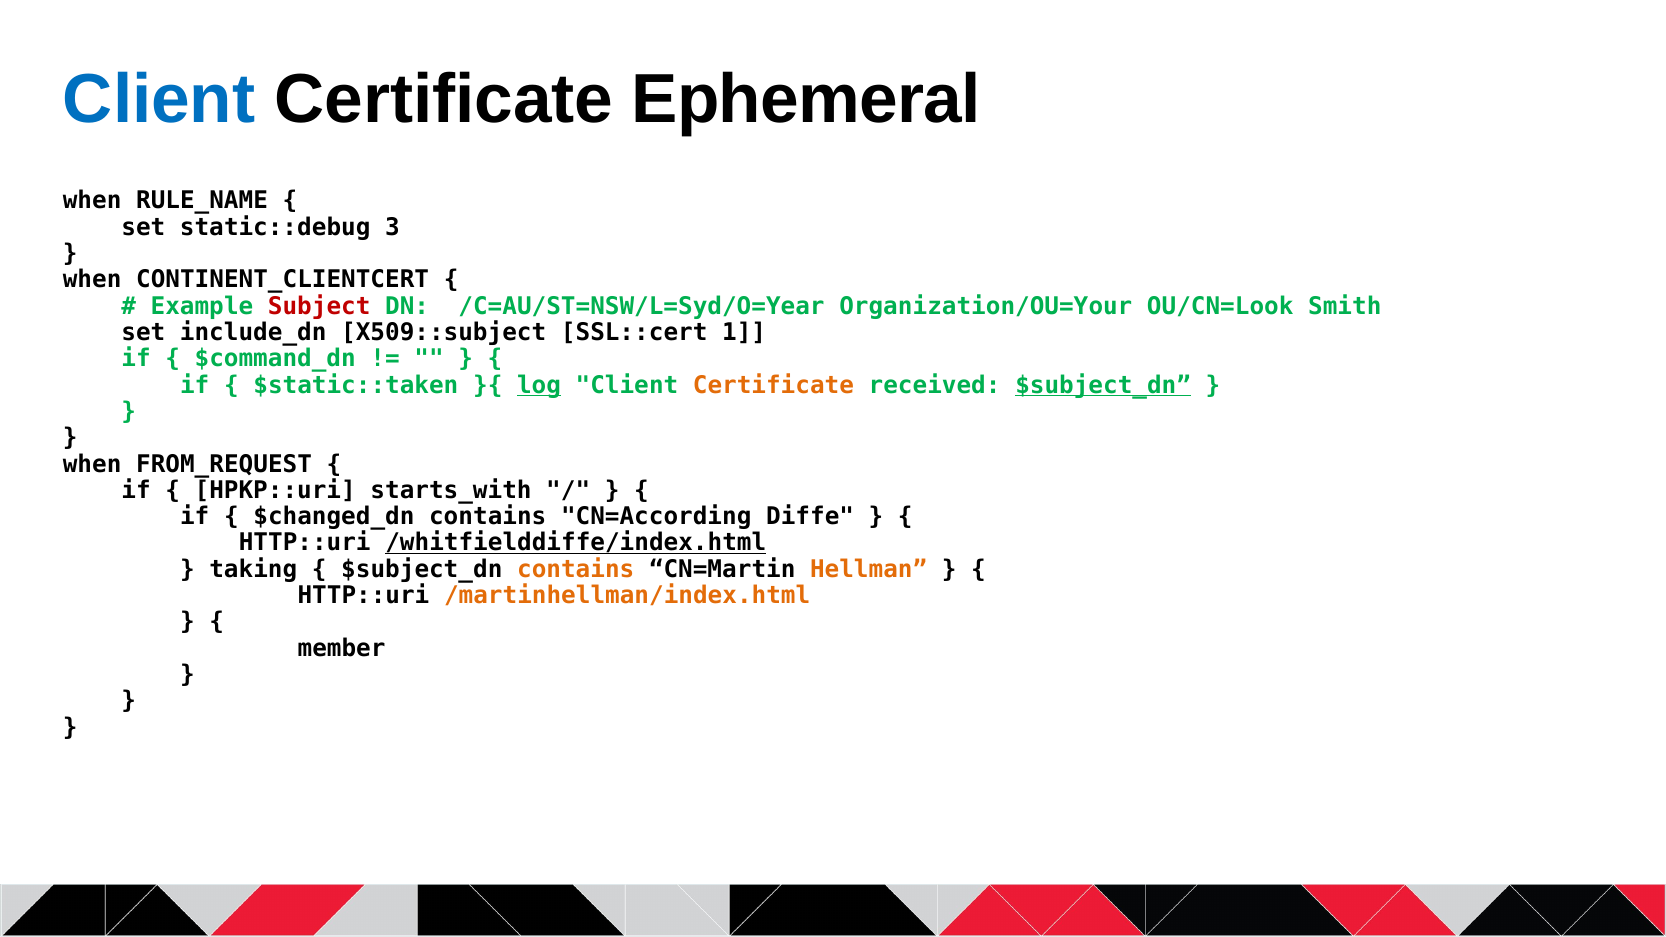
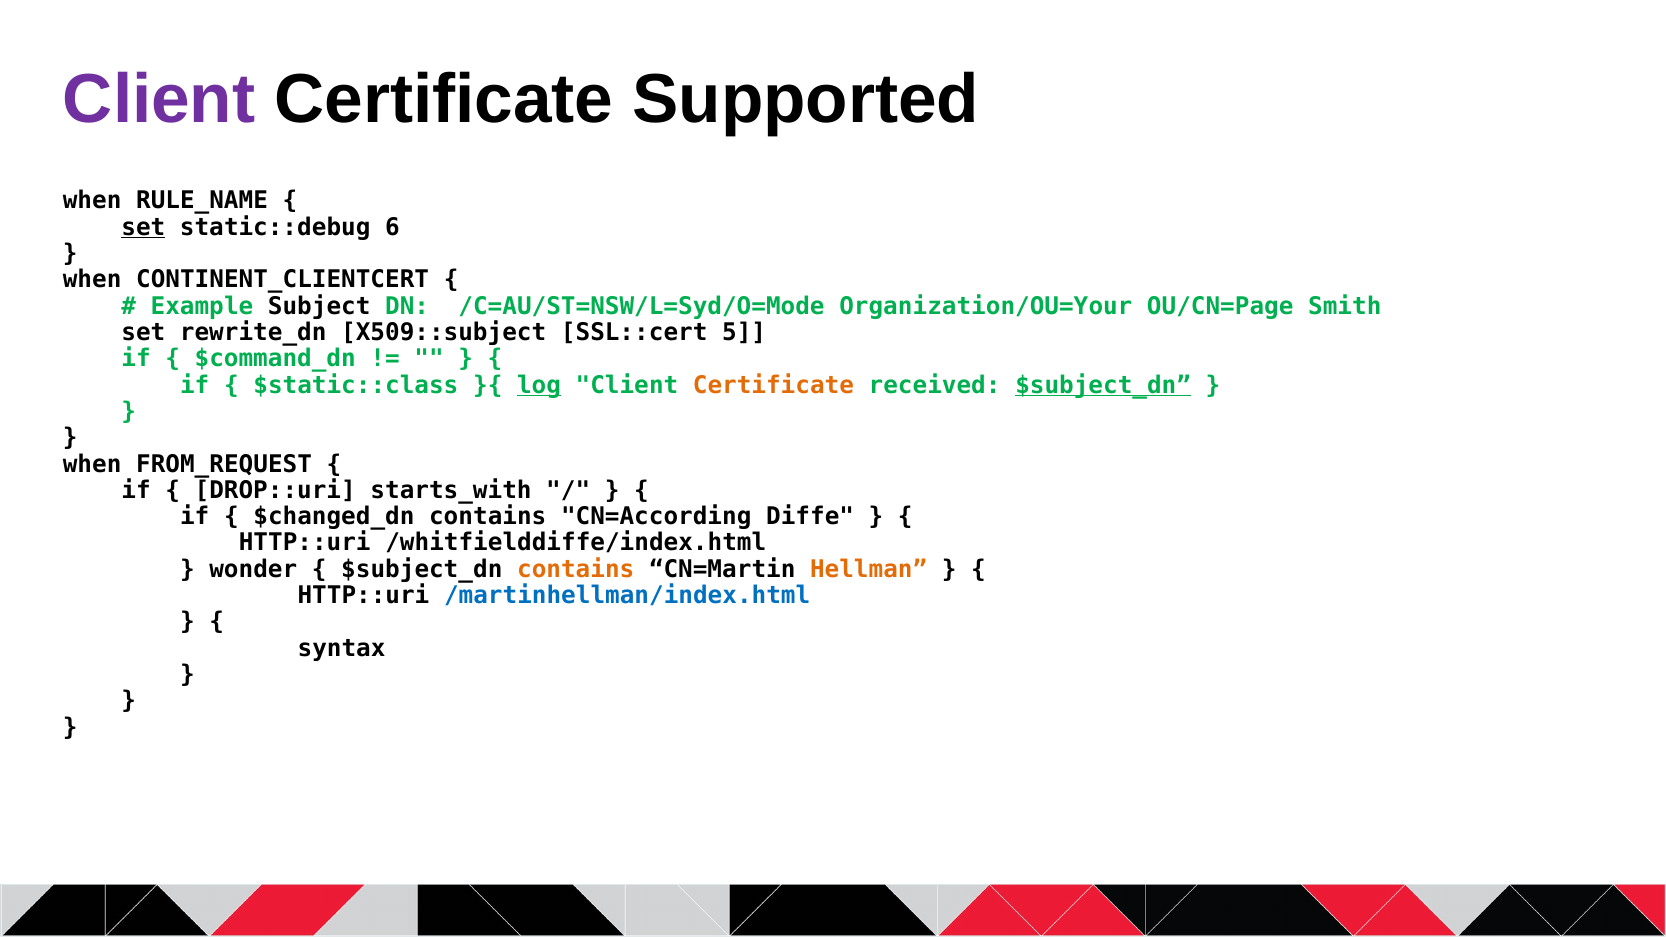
Client at (159, 100) colour: blue -> purple
Ephemeral: Ephemeral -> Supported
set at (143, 227) underline: none -> present
3: 3 -> 6
Subject colour: red -> black
/C=AU/ST=NSW/L=Syd/O=Year: /C=AU/ST=NSW/L=Syd/O=Year -> /C=AU/ST=NSW/L=Syd/O=Mode
OU/CN=Look: OU/CN=Look -> OU/CN=Page
include_dn: include_dn -> rewrite_dn
1: 1 -> 5
$static::taken: $static::taken -> $static::class
HPKP::uri: HPKP::uri -> DROP::uri
/whitfielddiffe/index.html underline: present -> none
taking: taking -> wonder
/martinhellman/index.html colour: orange -> blue
member: member -> syntax
